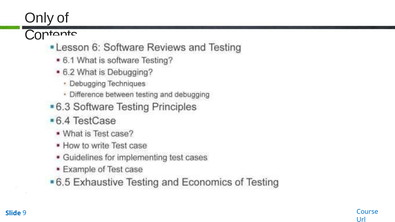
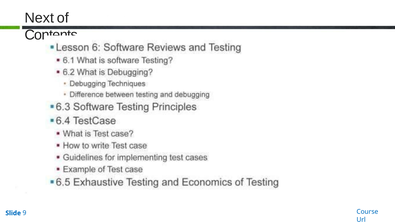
Only: Only -> Next
